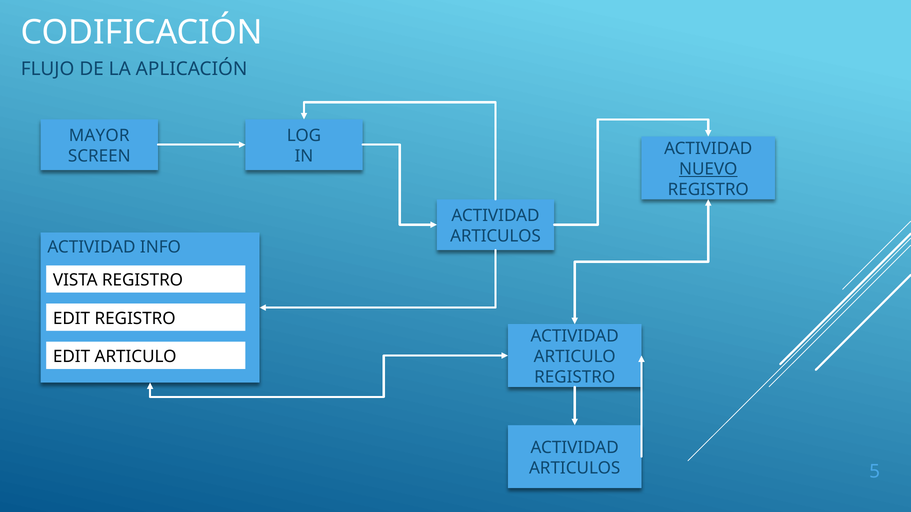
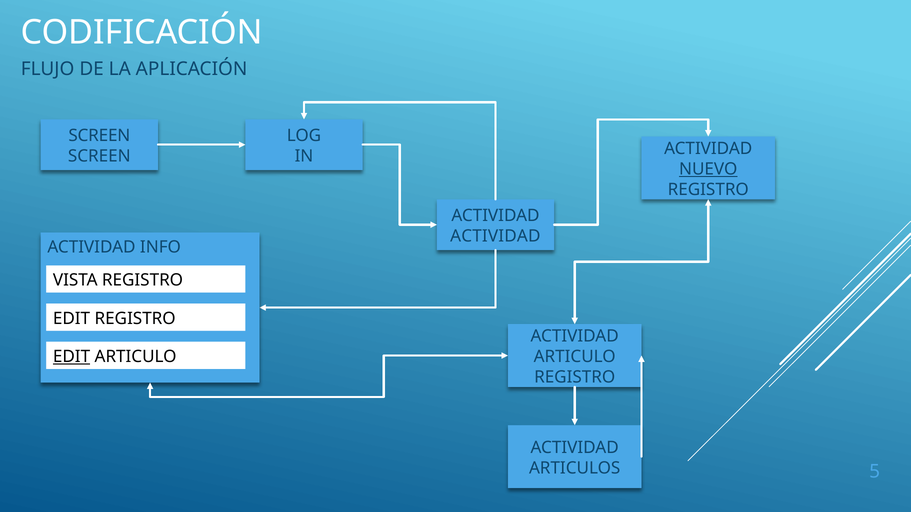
MAYOR at (99, 136): MAYOR -> SCREEN
ARTICULOS at (496, 236): ARTICULOS -> ACTIVIDAD
EDIT at (72, 357) underline: none -> present
